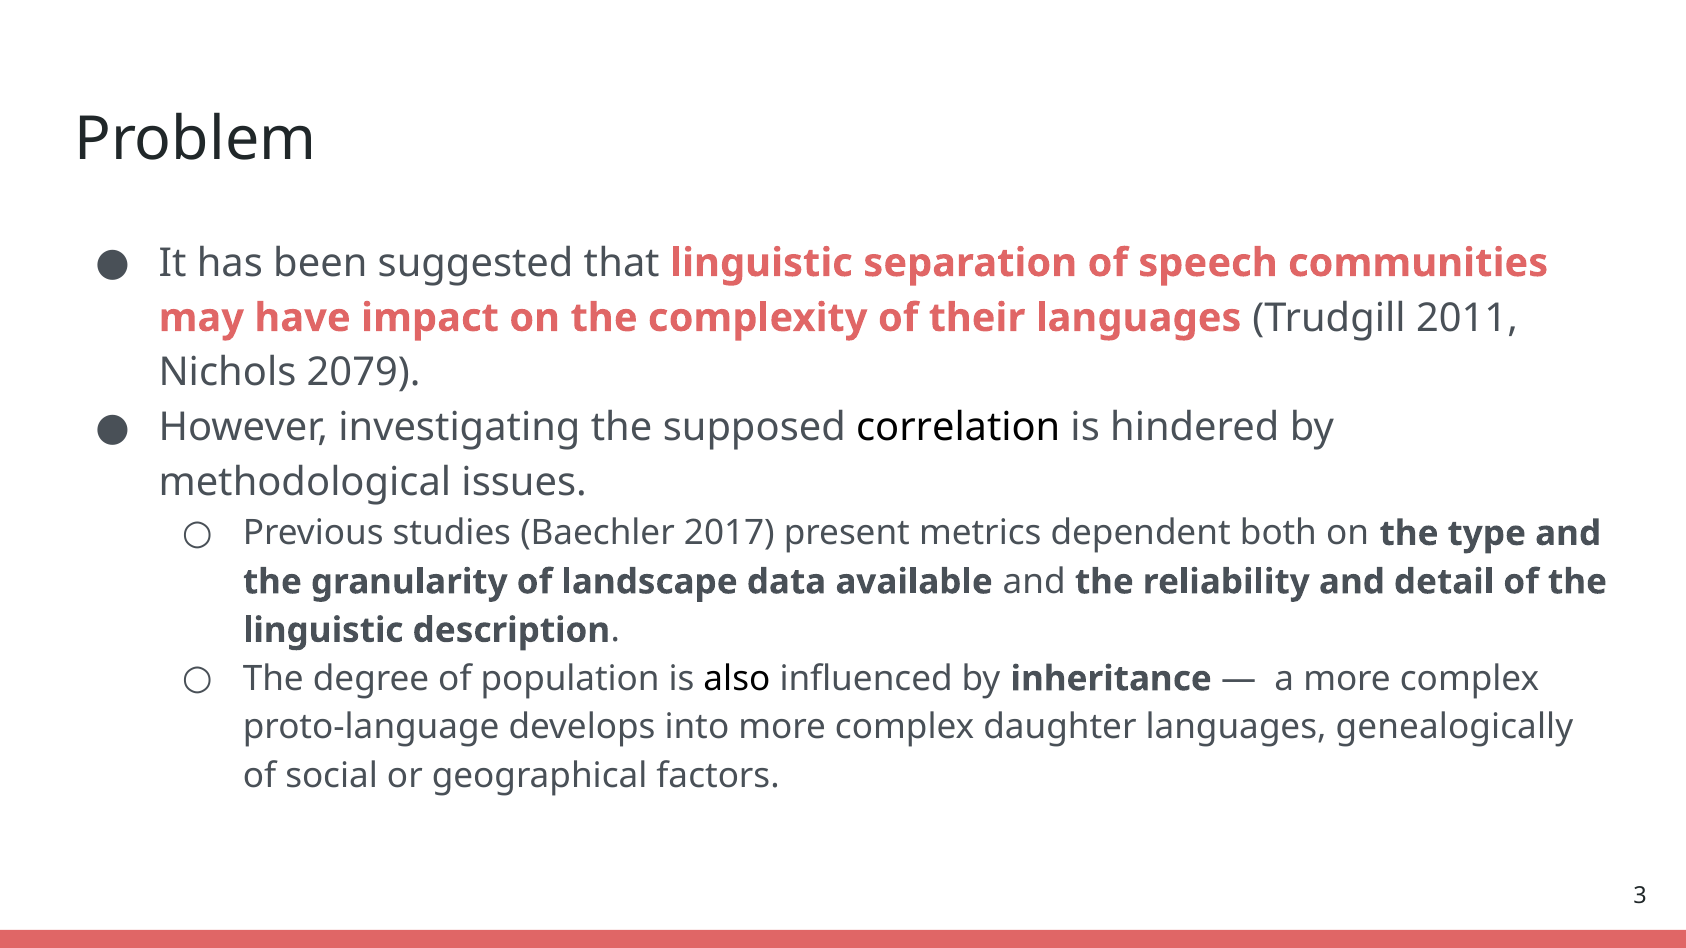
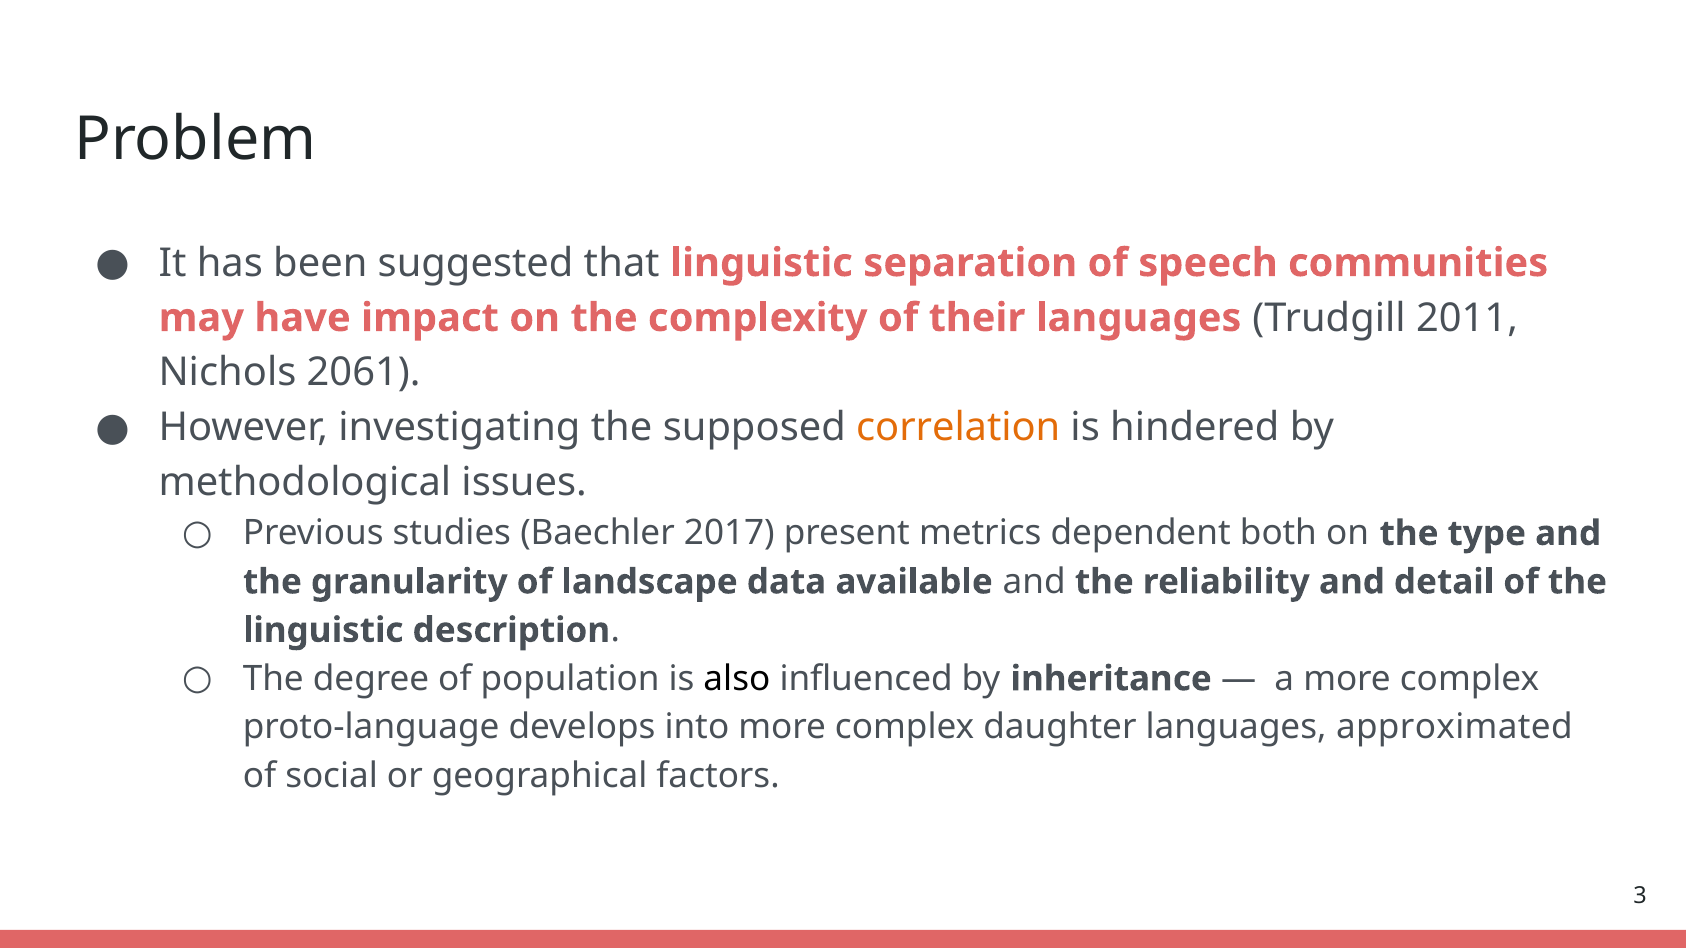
2079: 2079 -> 2061
correlation colour: black -> orange
genealogically: genealogically -> approximated
